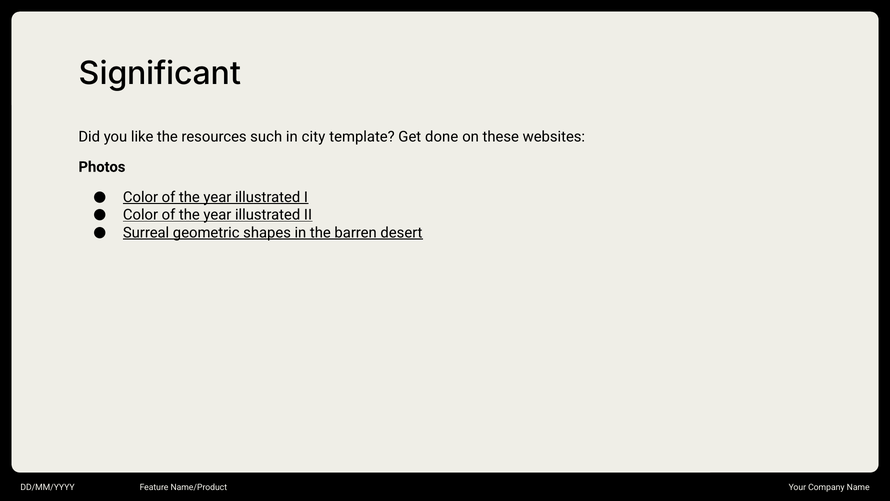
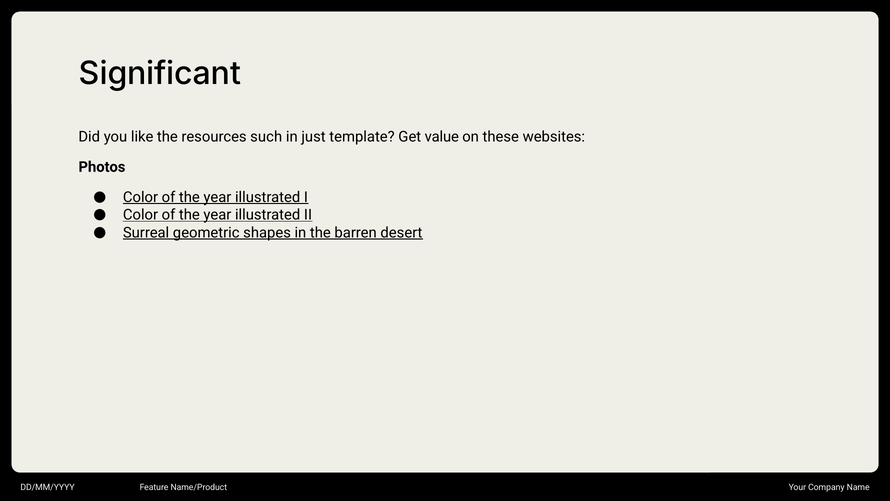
city: city -> just
done: done -> value
